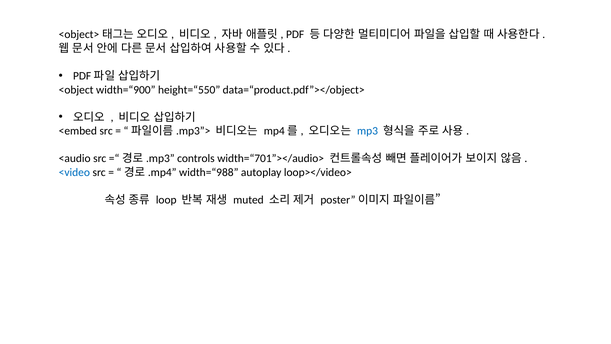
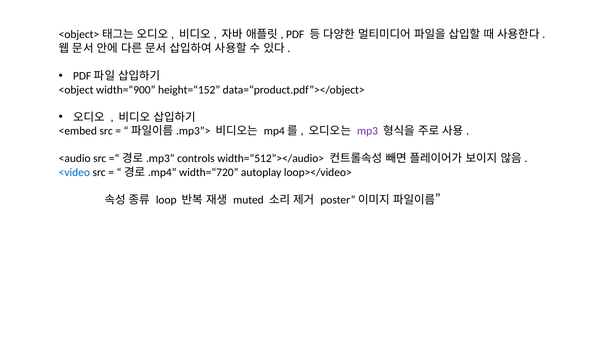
height=“550: height=“550 -> height=“152
mp3 colour: blue -> purple
width=“701”></audio>: width=“701”></audio> -> width=“512”></audio>
width=“988: width=“988 -> width=“720
